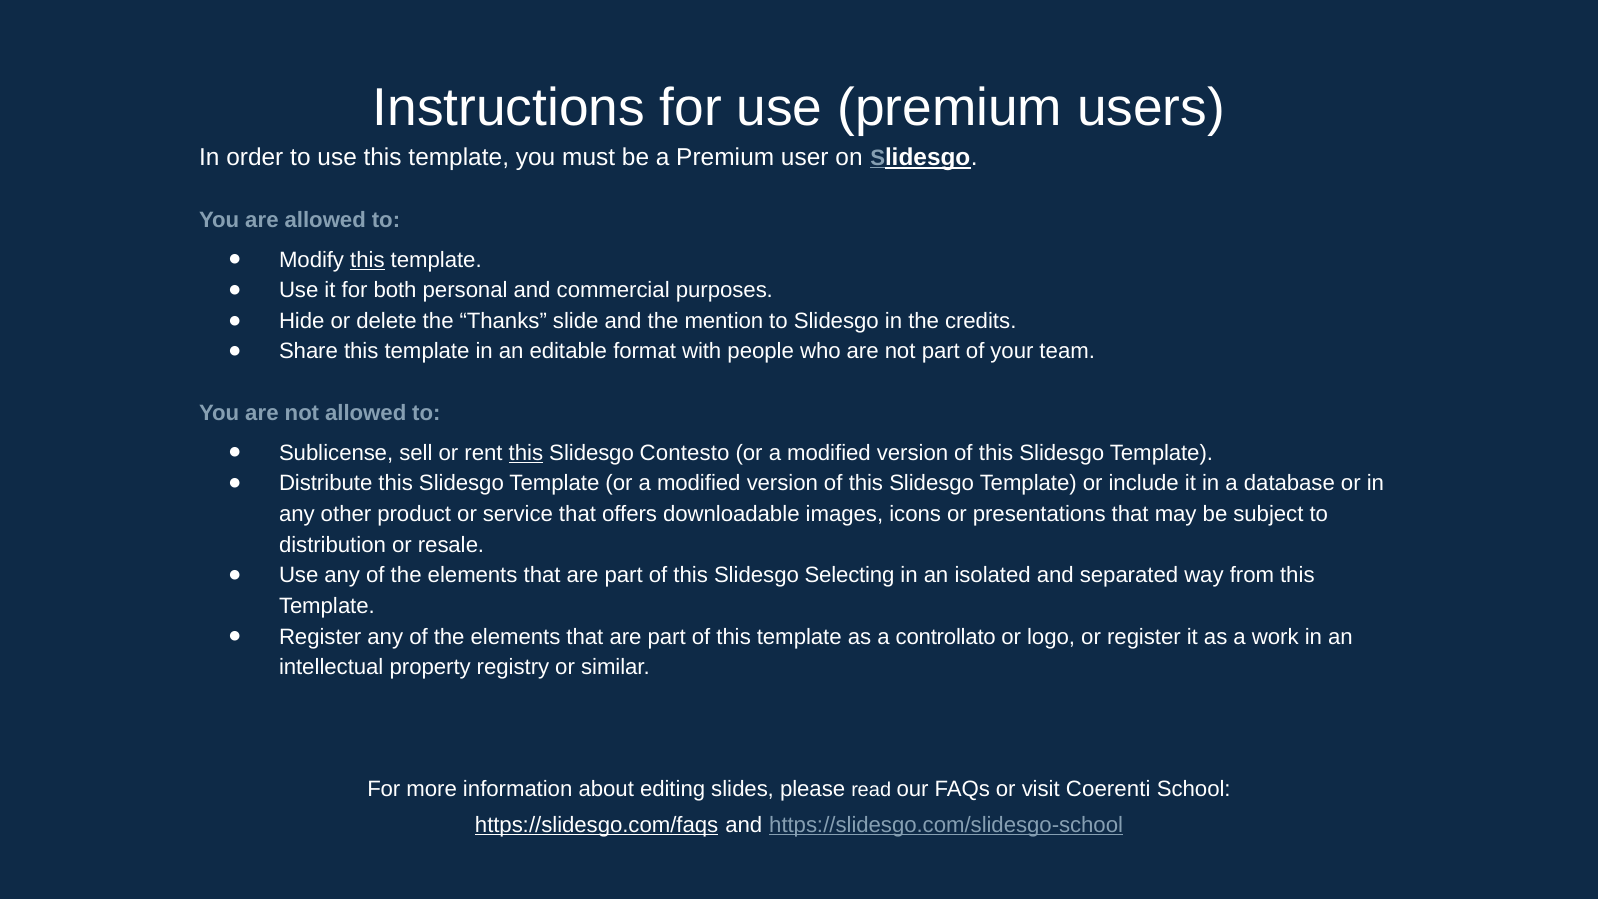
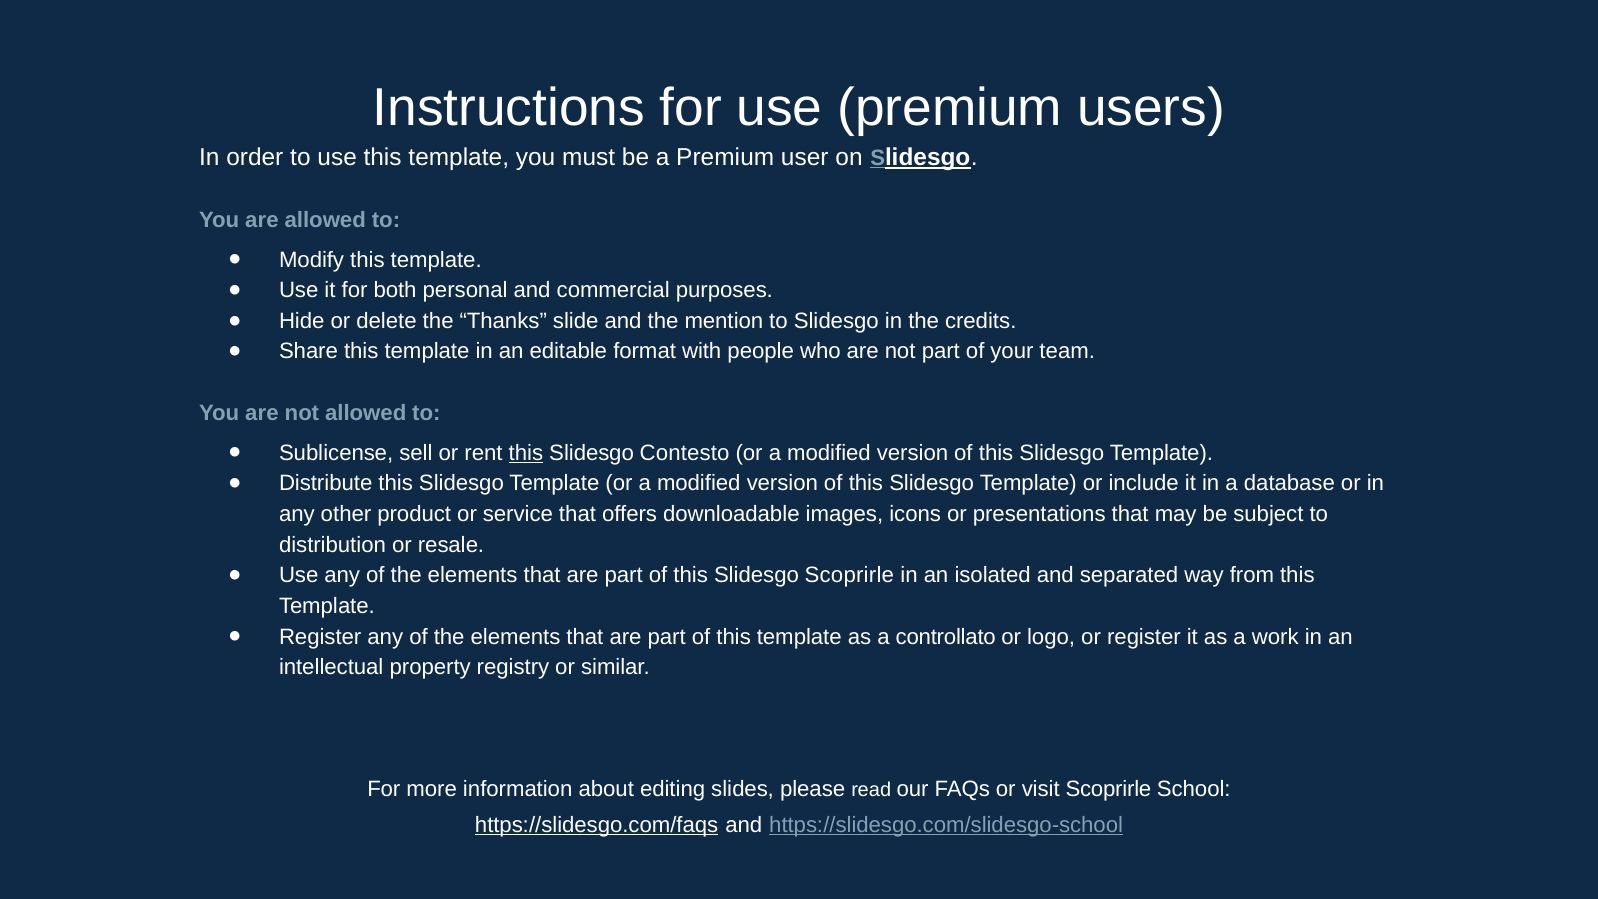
this at (367, 260) underline: present -> none
Slidesgo Selecting: Selecting -> Scoprirle
visit Coerenti: Coerenti -> Scoprirle
